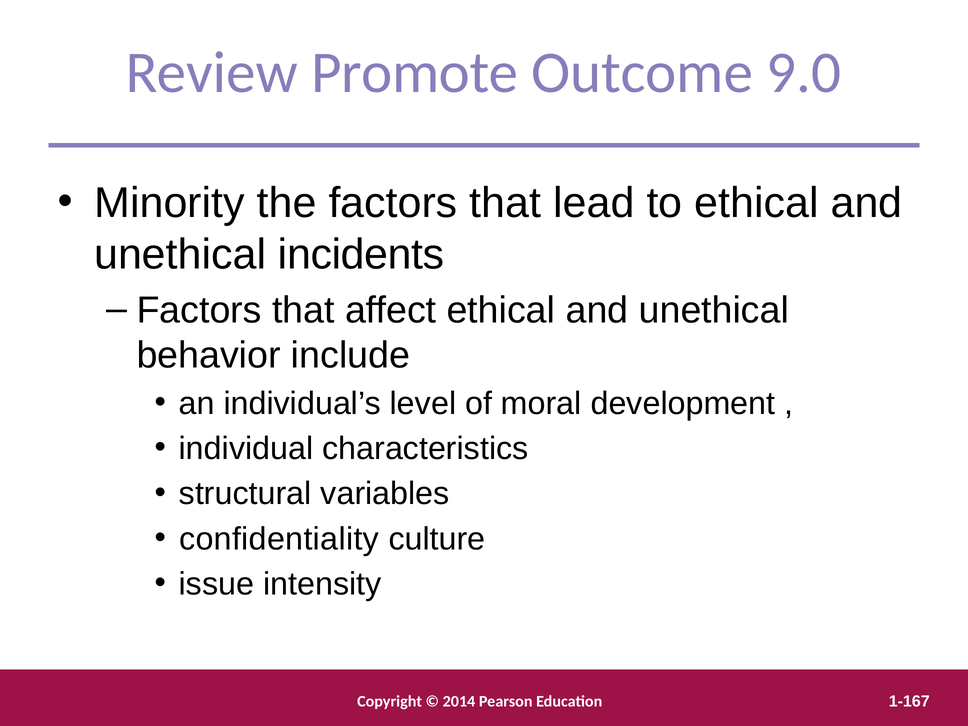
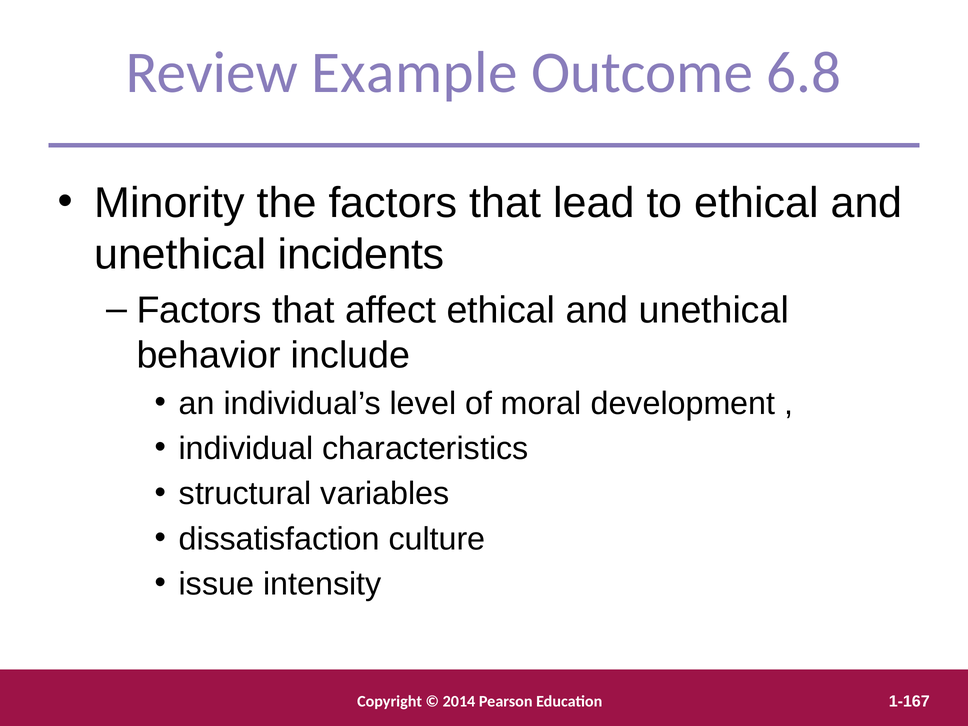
Promote: Promote -> Example
9.0: 9.0 -> 6.8
confidentiality: confidentiality -> dissatisfaction
